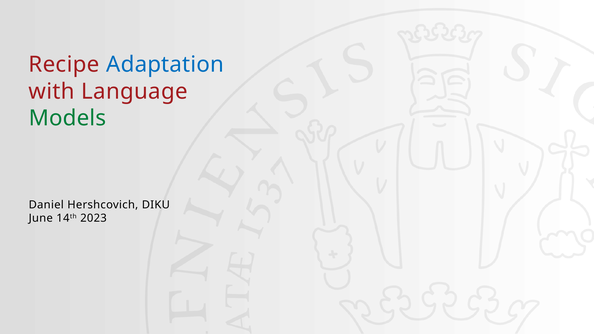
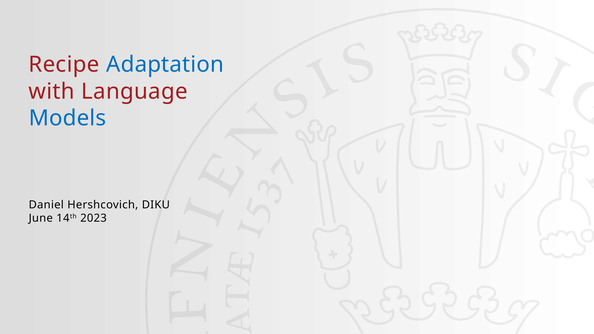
Models colour: green -> blue
